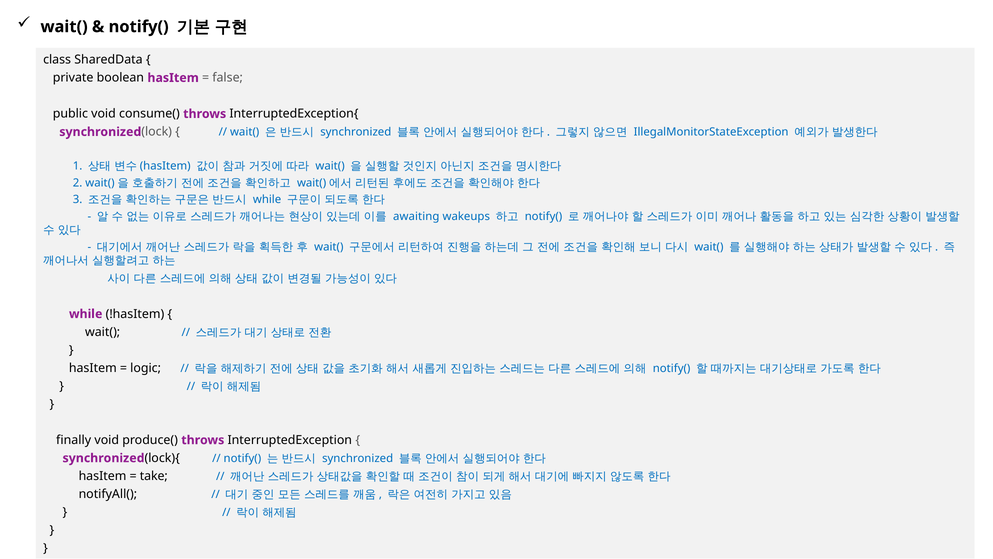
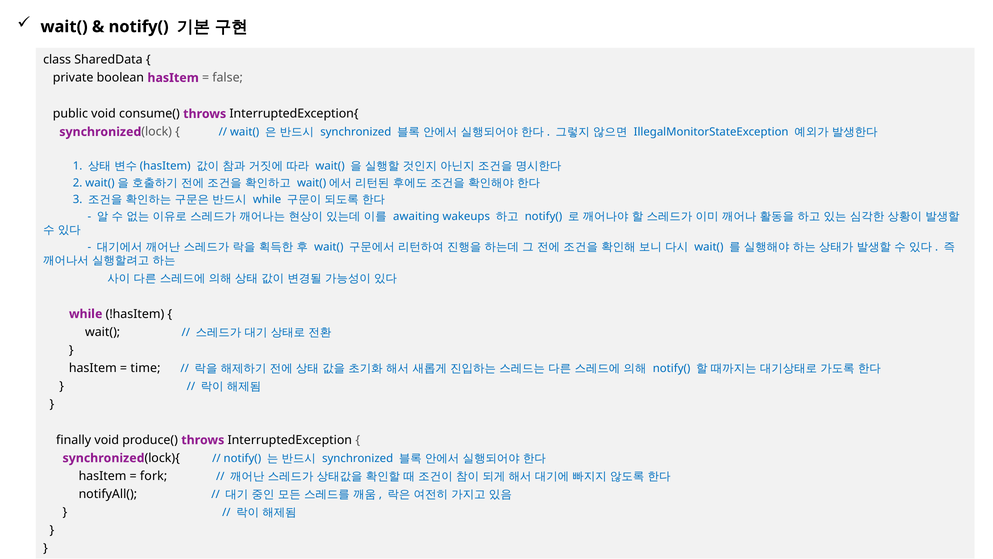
logic: logic -> time
take: take -> fork
